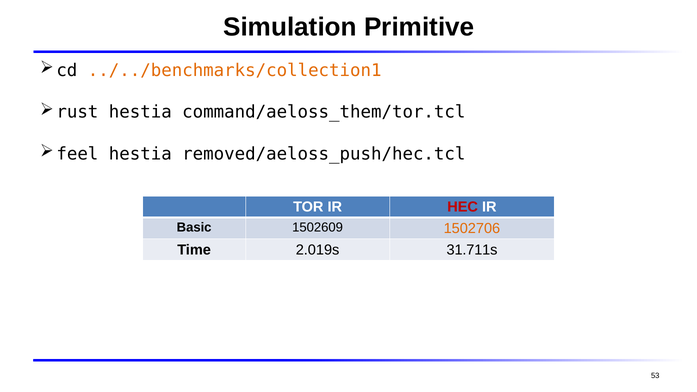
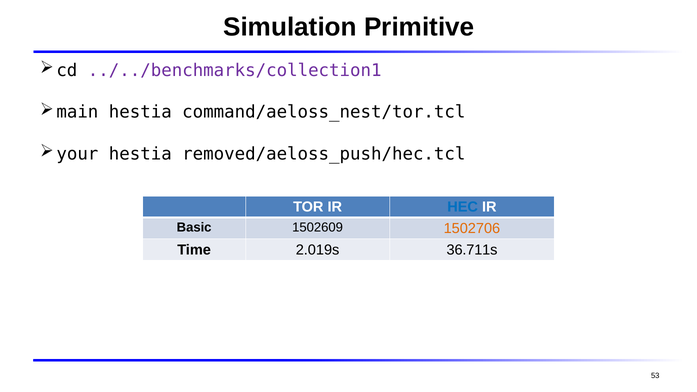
../../benchmarks/collection1 colour: orange -> purple
rust: rust -> main
command/aeloss_them/tor.tcl: command/aeloss_them/tor.tcl -> command/aeloss_nest/tor.tcl
feel: feel -> your
HEC colour: red -> blue
31.711s: 31.711s -> 36.711s
